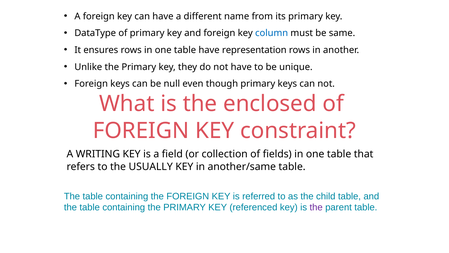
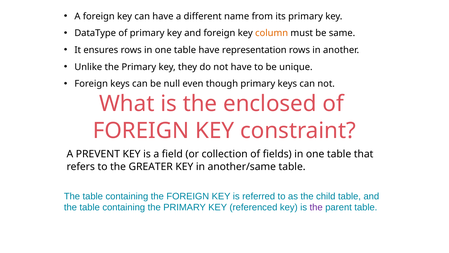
column colour: blue -> orange
WRITING: WRITING -> PREVENT
USUALLY: USUALLY -> GREATER
